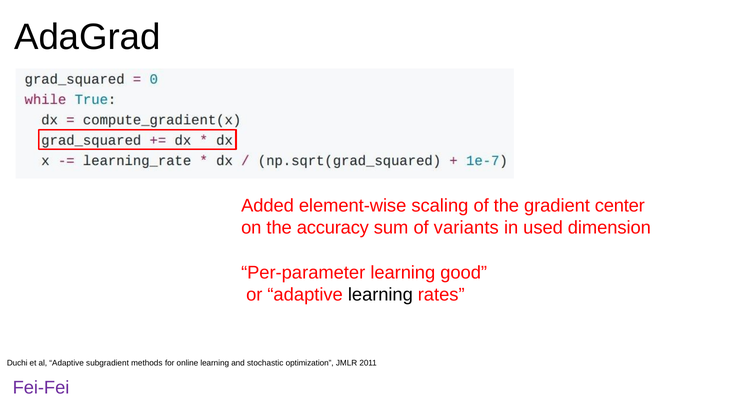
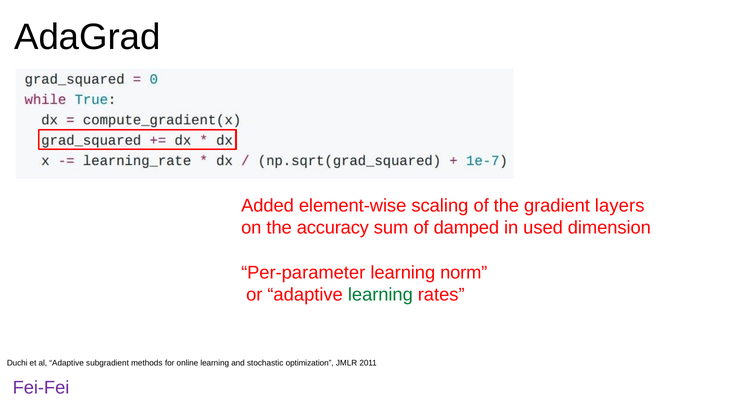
center: center -> layers
variants: variants -> damped
good: good -> norm
learning at (380, 295) colour: black -> green
